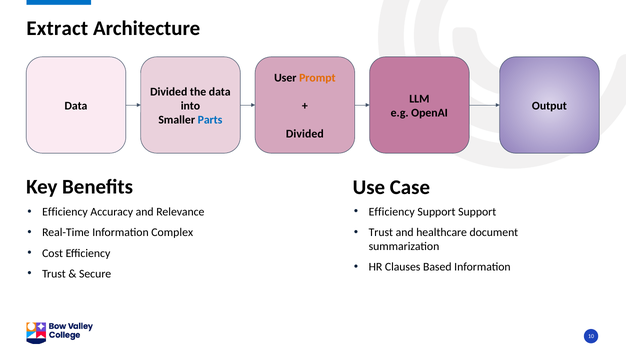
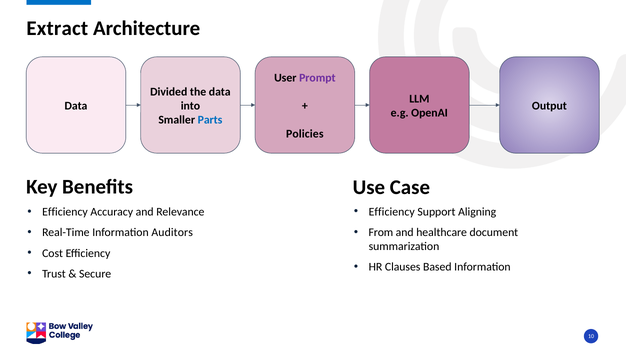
Prompt colour: orange -> purple
Divided at (305, 134): Divided -> Policies
Support Support: Support -> Aligning
Trust at (381, 232): Trust -> From
Complex: Complex -> Auditors
